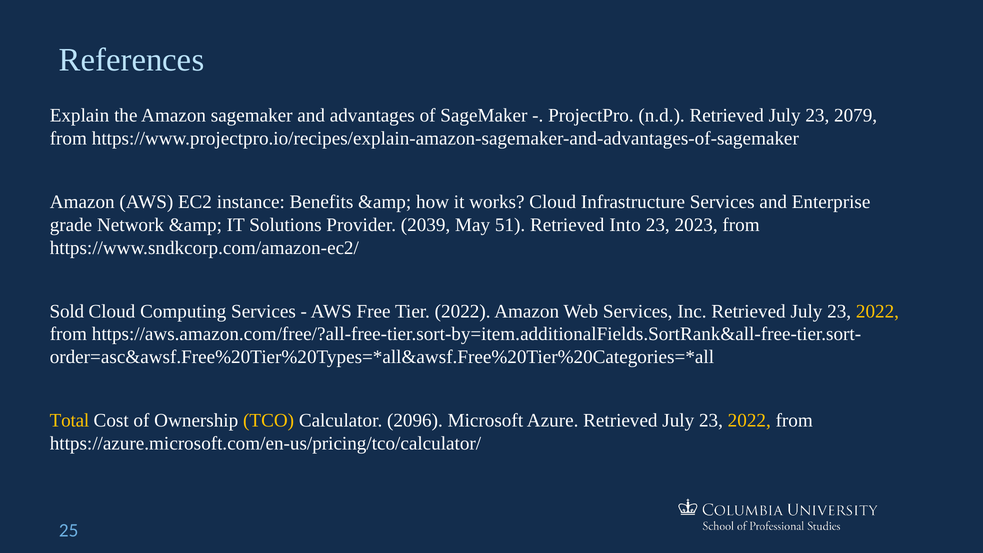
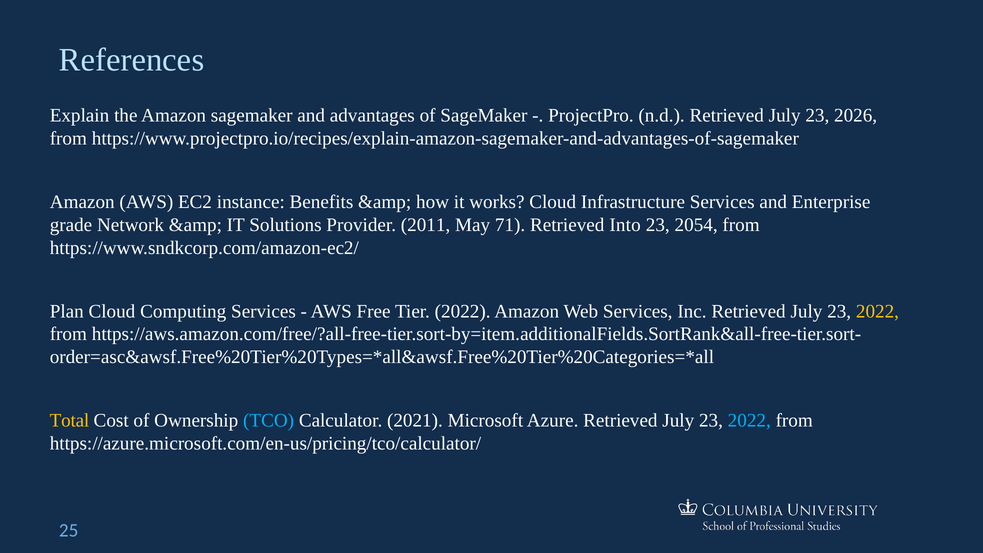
2079: 2079 -> 2026
2039: 2039 -> 2011
51: 51 -> 71
2023: 2023 -> 2054
Sold: Sold -> Plan
TCO colour: yellow -> light blue
2096: 2096 -> 2021
2022 at (749, 420) colour: yellow -> light blue
